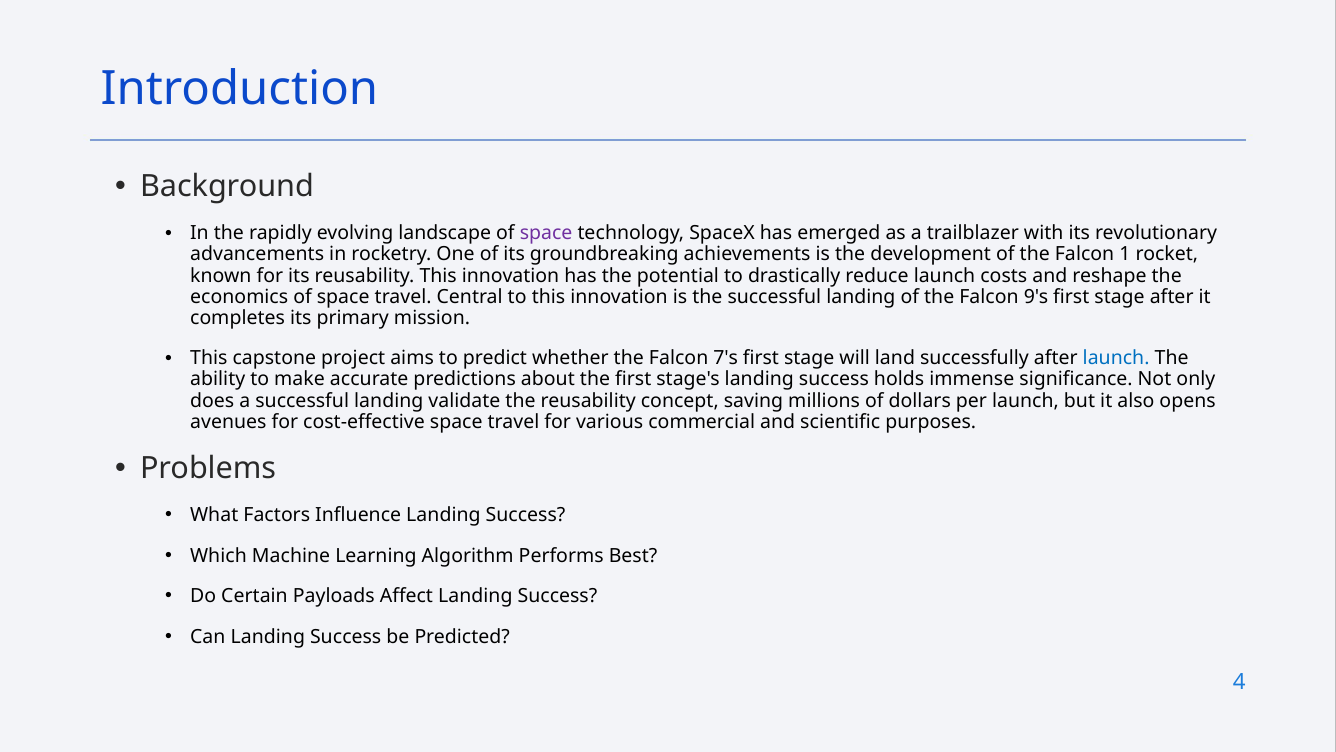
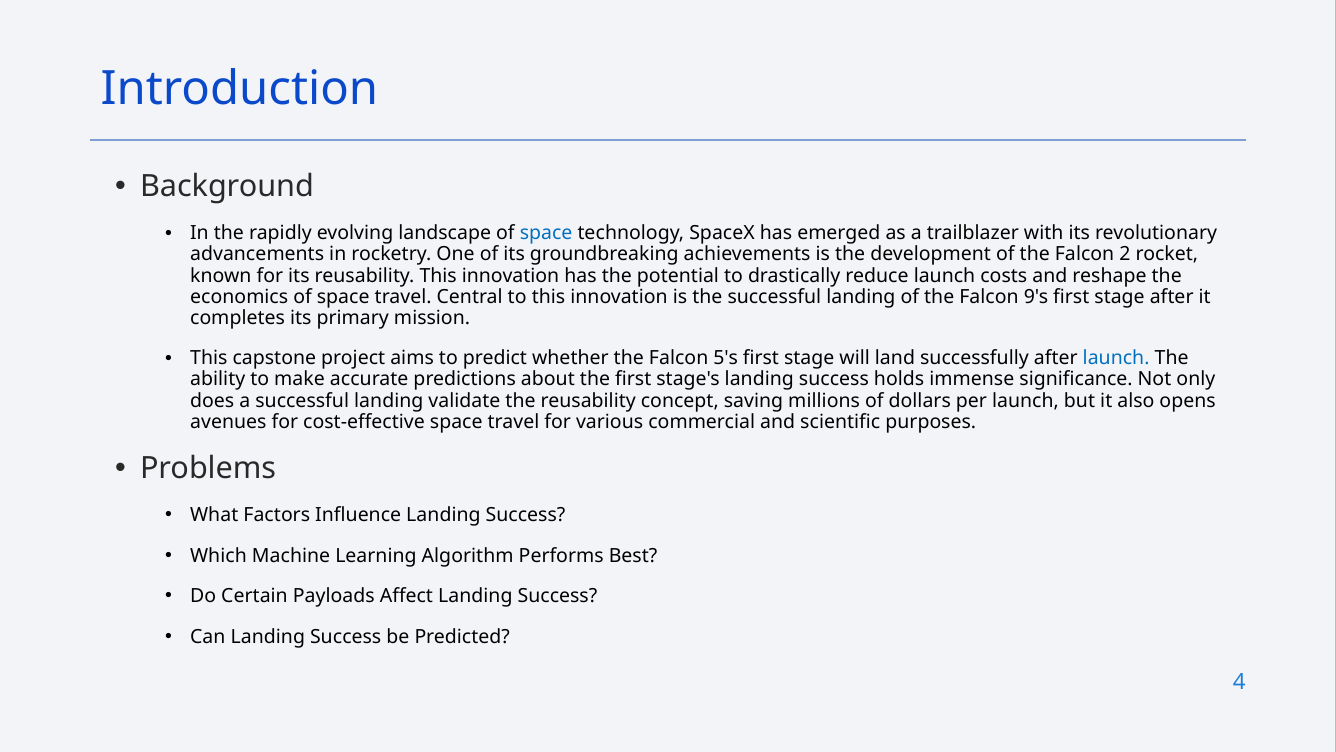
space at (546, 233) colour: purple -> blue
1: 1 -> 2
7's: 7's -> 5's
